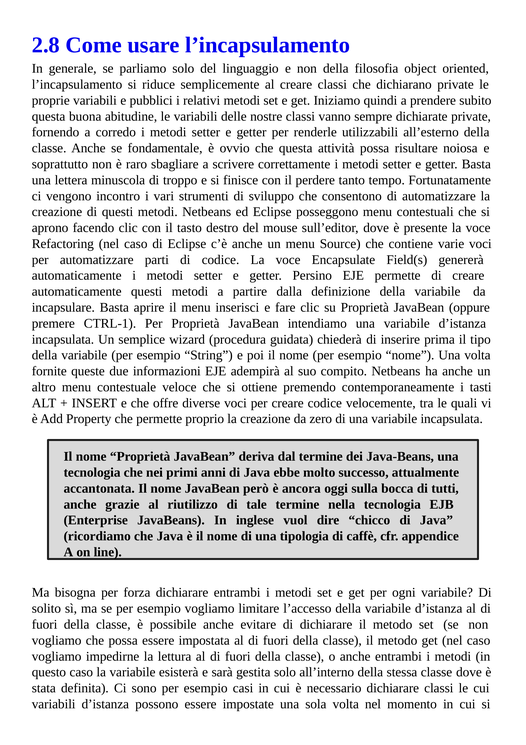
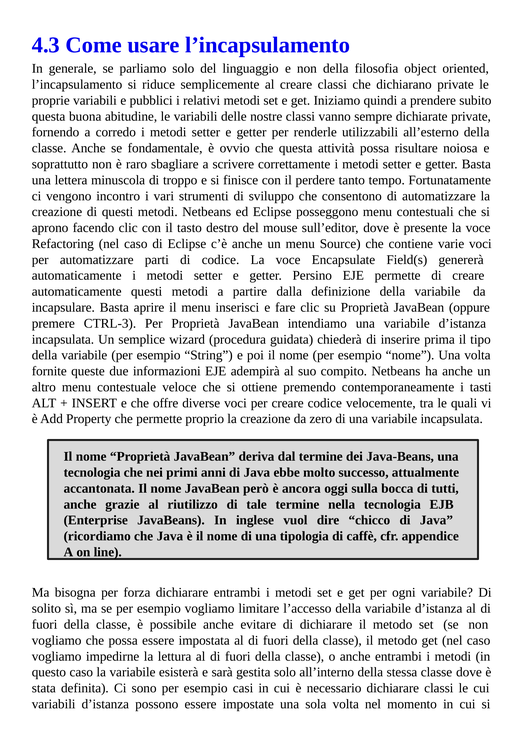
2.8: 2.8 -> 4.3
CTRL-1: CTRL-1 -> CTRL-3
